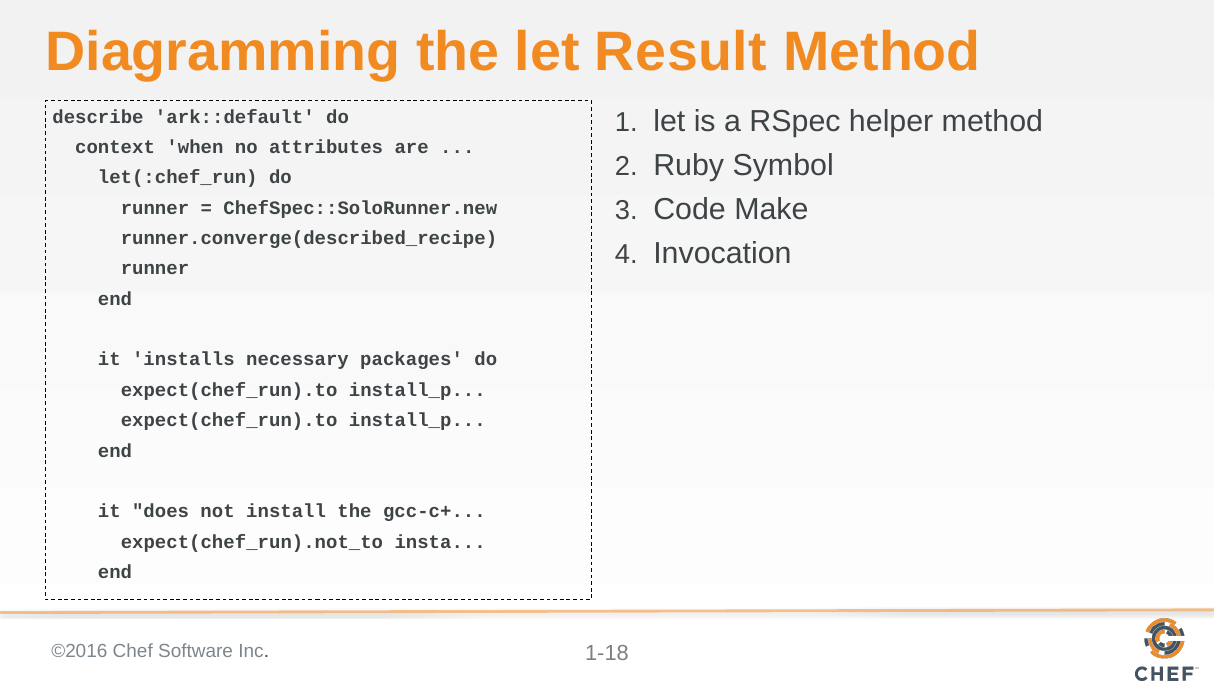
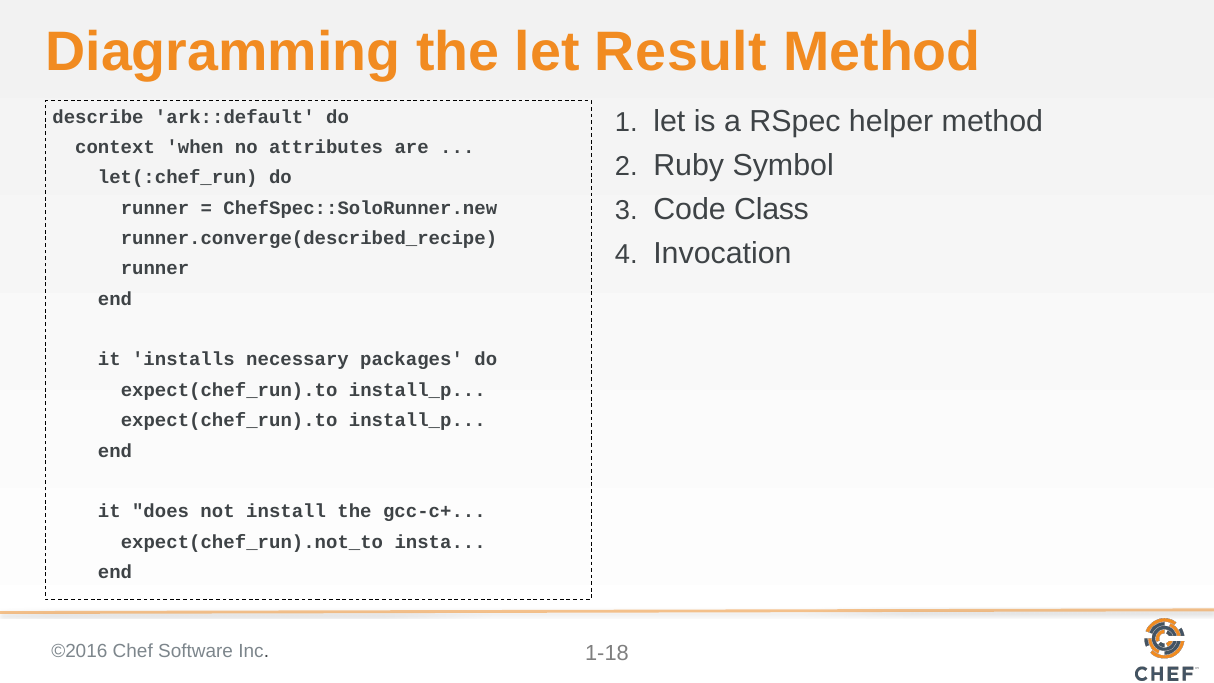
Make: Make -> Class
